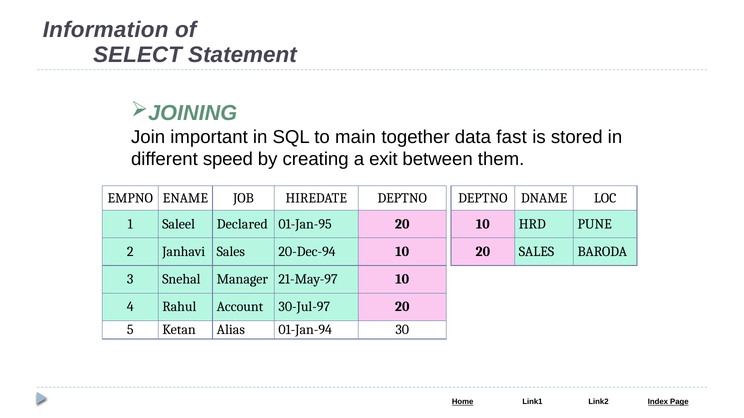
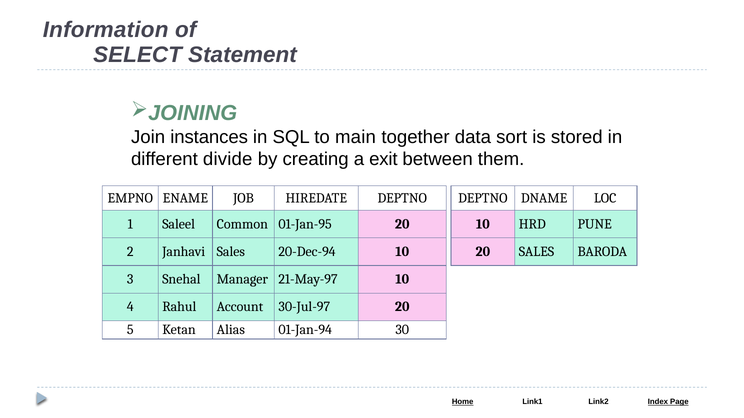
important: important -> instances
fast: fast -> sort
speed: speed -> divide
Declared: Declared -> Common
